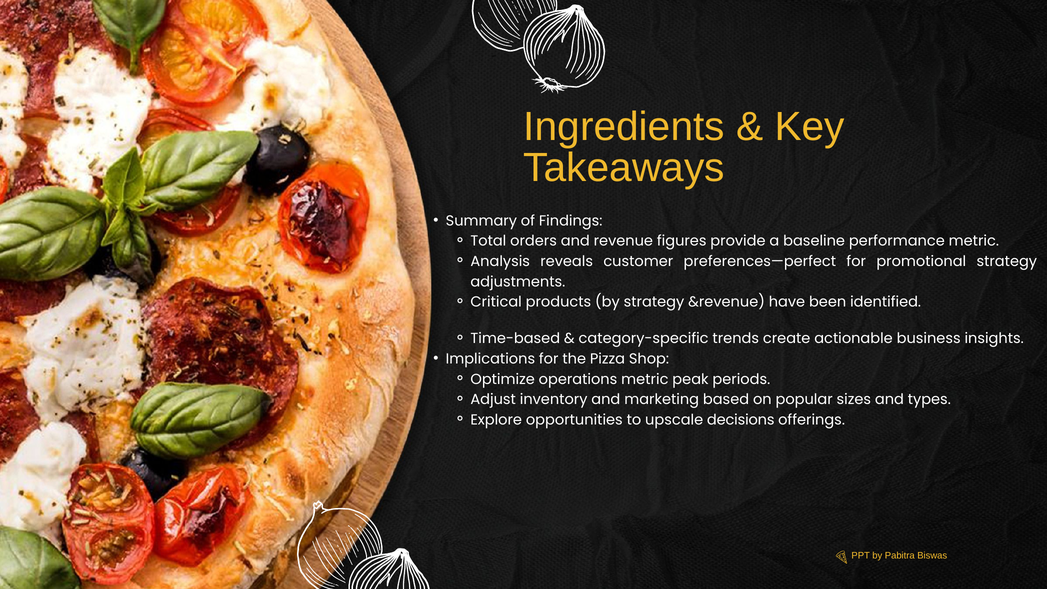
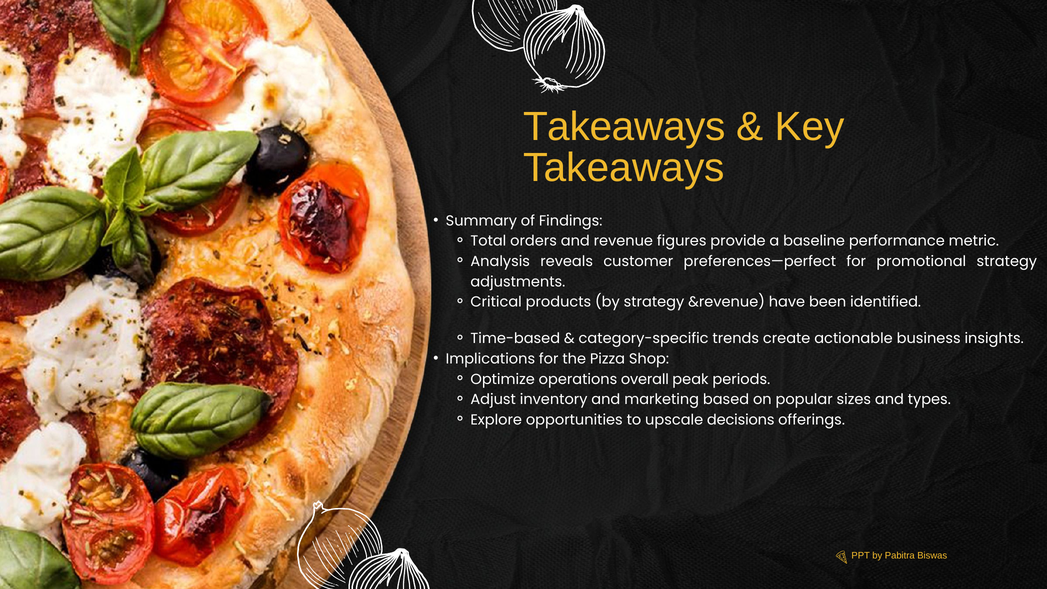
Ingredients at (624, 127): Ingredients -> Takeaways
operations metric: metric -> overall
